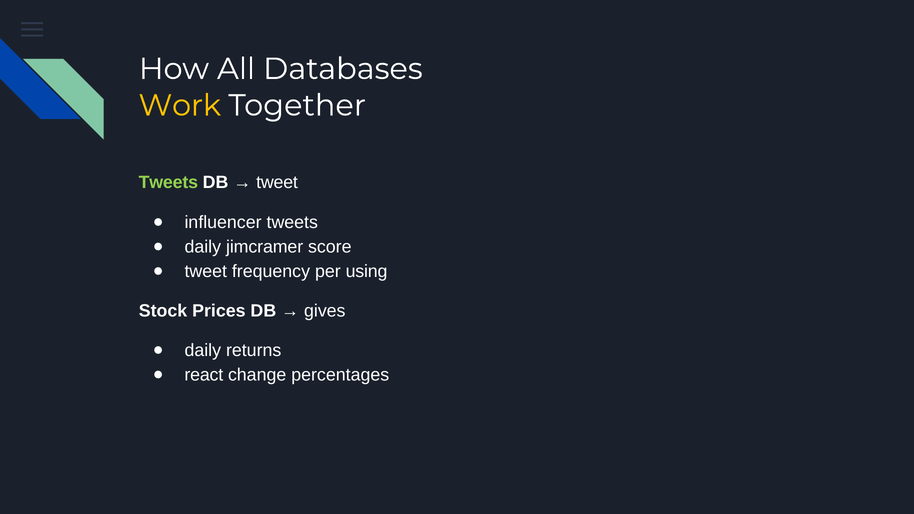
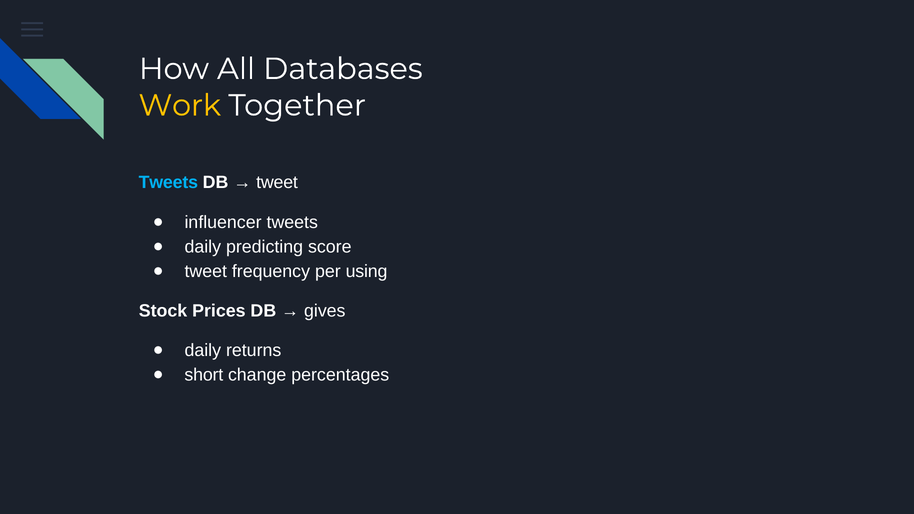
Tweets at (168, 182) colour: light green -> light blue
jimcramer: jimcramer -> predicting
react: react -> short
